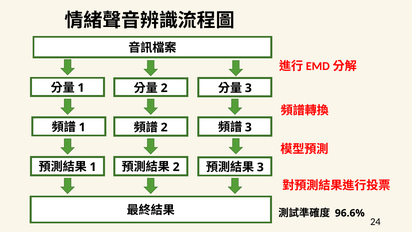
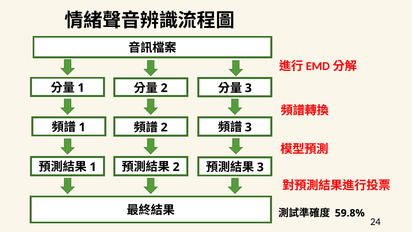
96.6%: 96.6% -> 59.8%
